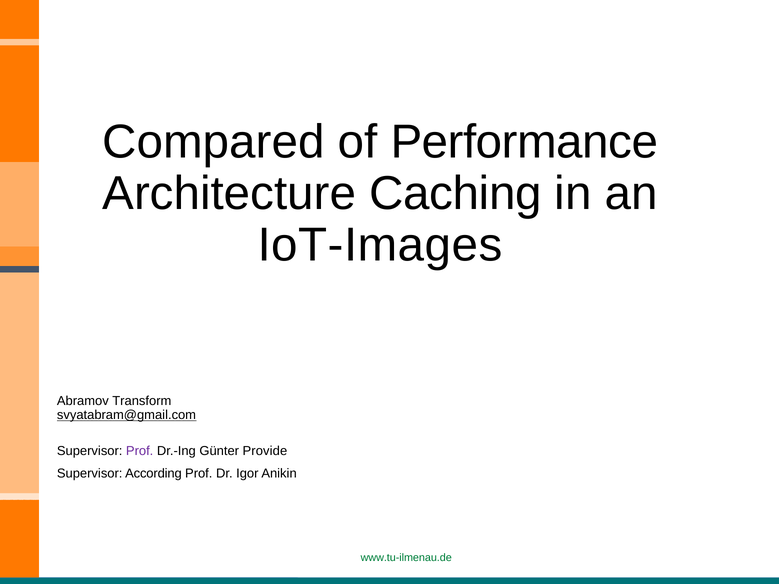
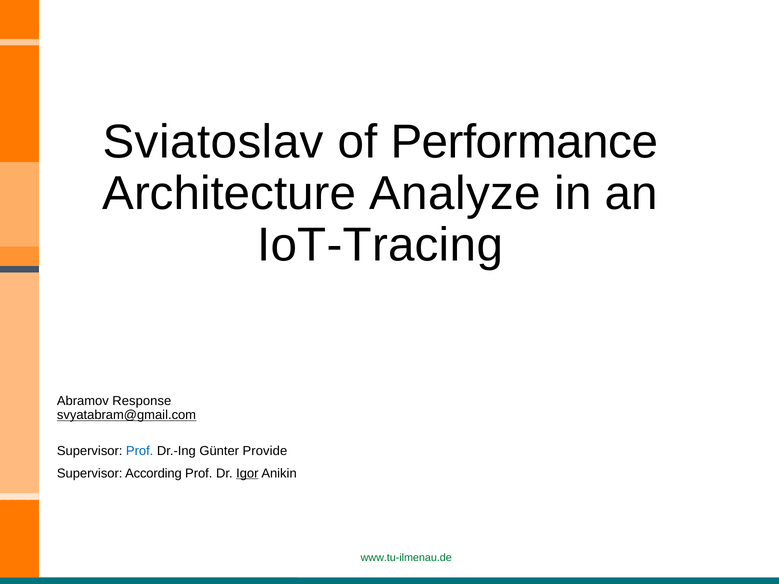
Compared: Compared -> Sviatoslav
Caching: Caching -> Analyze
IoT-Images: IoT-Images -> IoT-Tracing
Transform: Transform -> Response
Prof at (140, 451) colour: purple -> blue
Igor underline: none -> present
